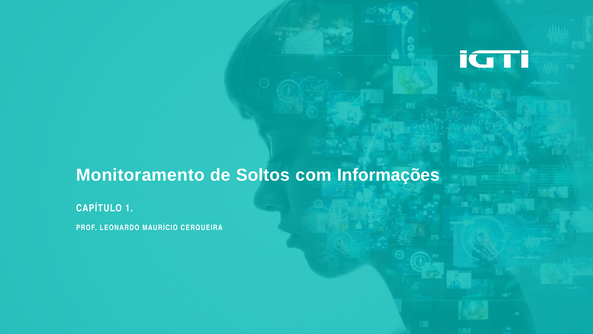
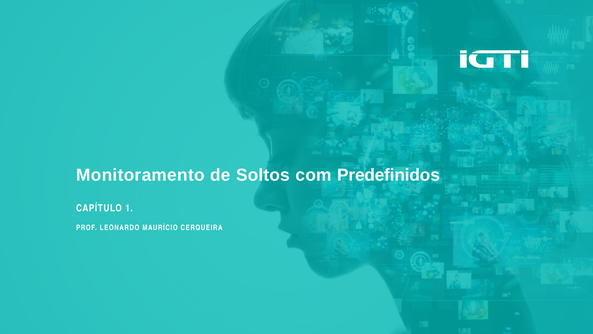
Informações: Informações -> Predefinidos
